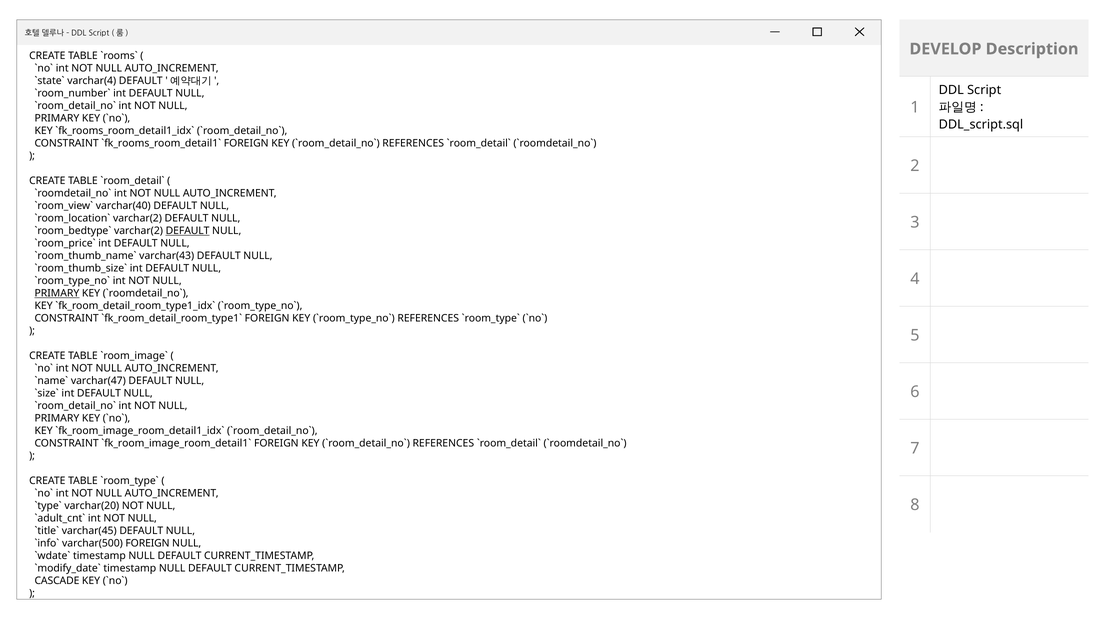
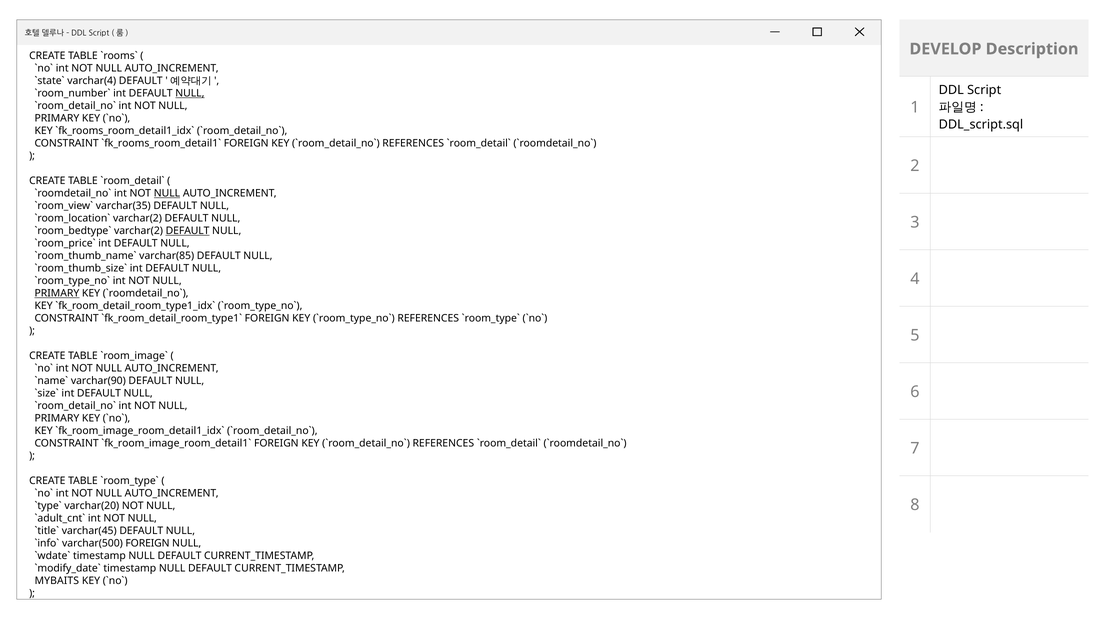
NULL at (190, 93) underline: none -> present
NULL at (167, 193) underline: none -> present
varchar(40: varchar(40 -> varchar(35
varchar(43: varchar(43 -> varchar(85
varchar(47: varchar(47 -> varchar(90
CASCADE: CASCADE -> MYBAITS
